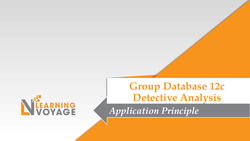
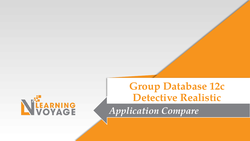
Analysis: Analysis -> Realistic
Principle: Principle -> Compare
